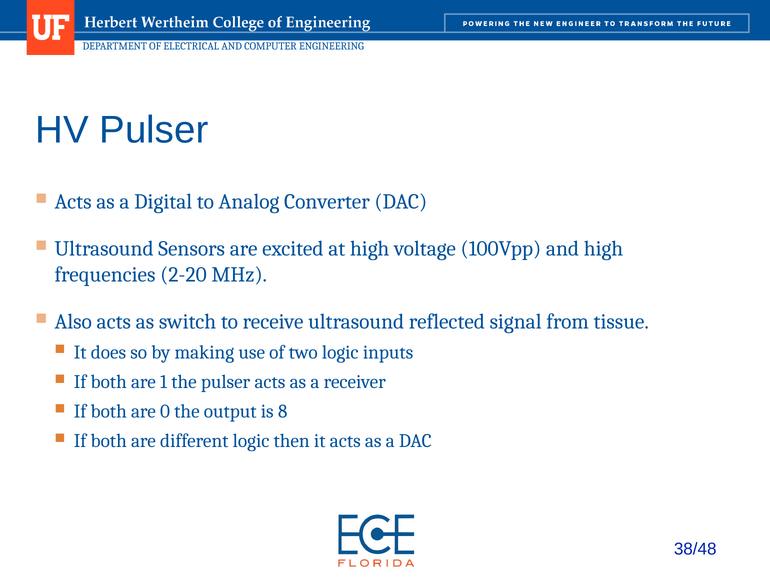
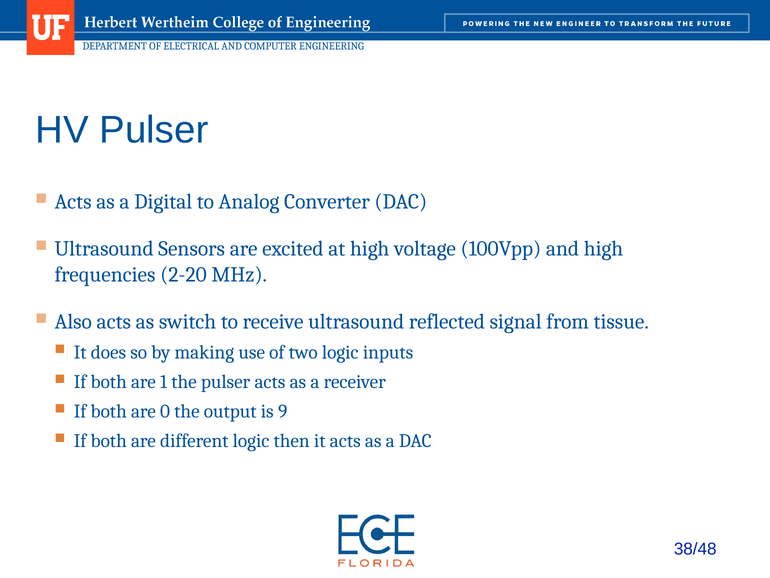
8: 8 -> 9
